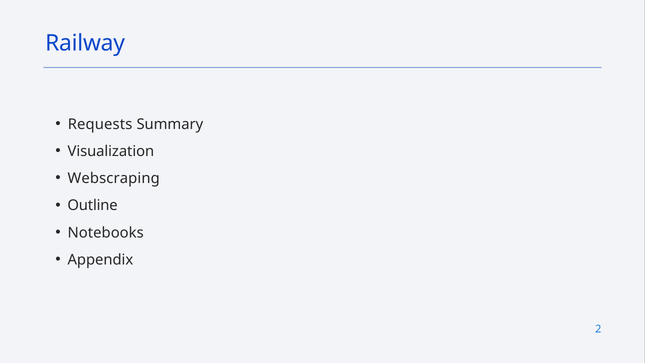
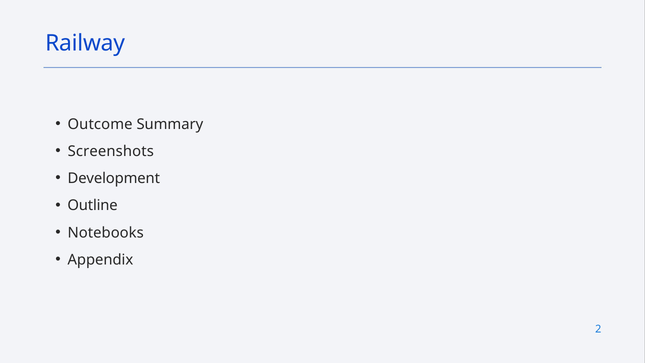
Requests: Requests -> Outcome
Visualization: Visualization -> Screenshots
Webscraping: Webscraping -> Development
